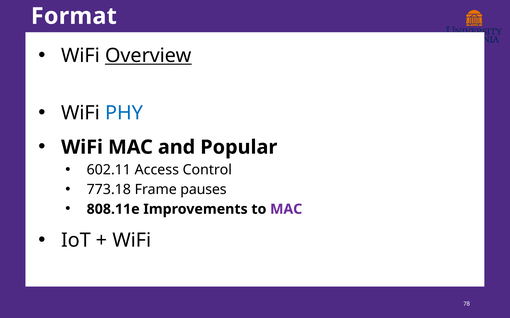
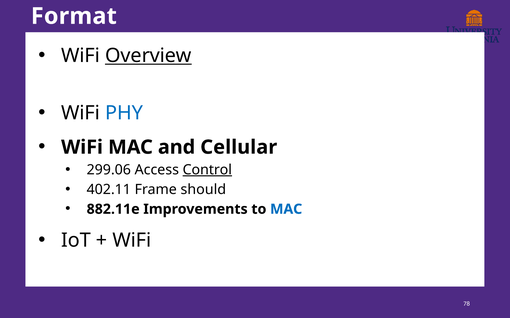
Popular: Popular -> Cellular
602.11: 602.11 -> 299.06
Control underline: none -> present
773.18: 773.18 -> 402.11
pauses: pauses -> should
808.11e: 808.11e -> 882.11e
MAC at (286, 210) colour: purple -> blue
